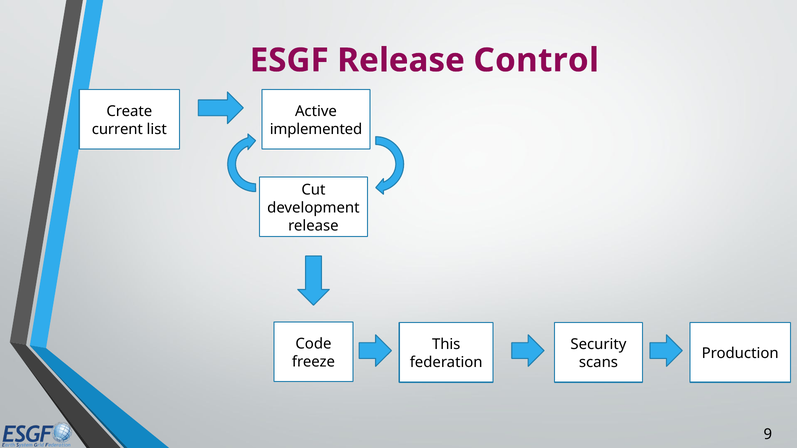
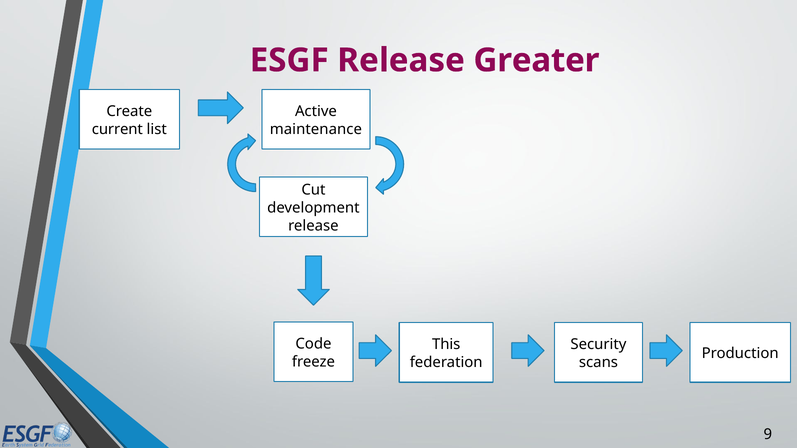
Control: Control -> Greater
implemented: implemented -> maintenance
